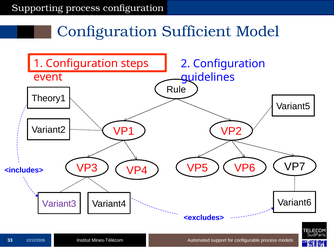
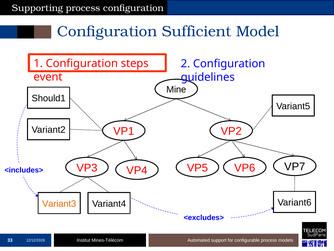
Rule: Rule -> Mine
Theory1: Theory1 -> Should1
Variant3 colour: purple -> orange
